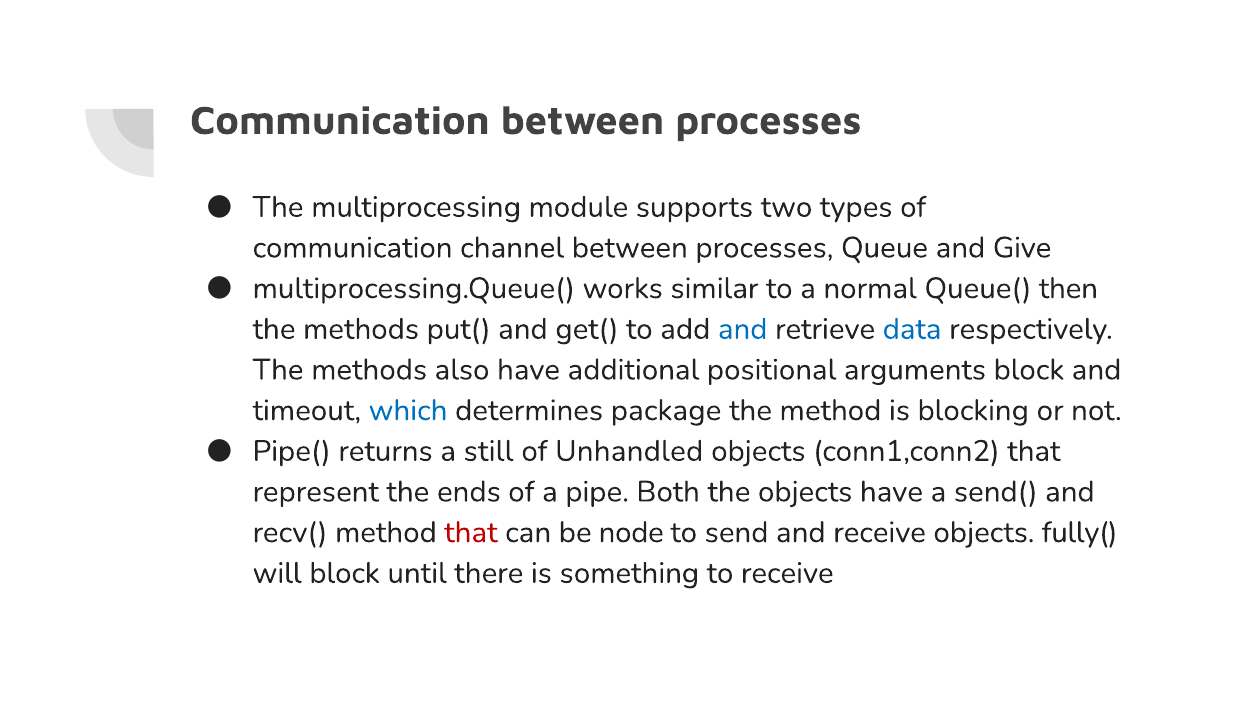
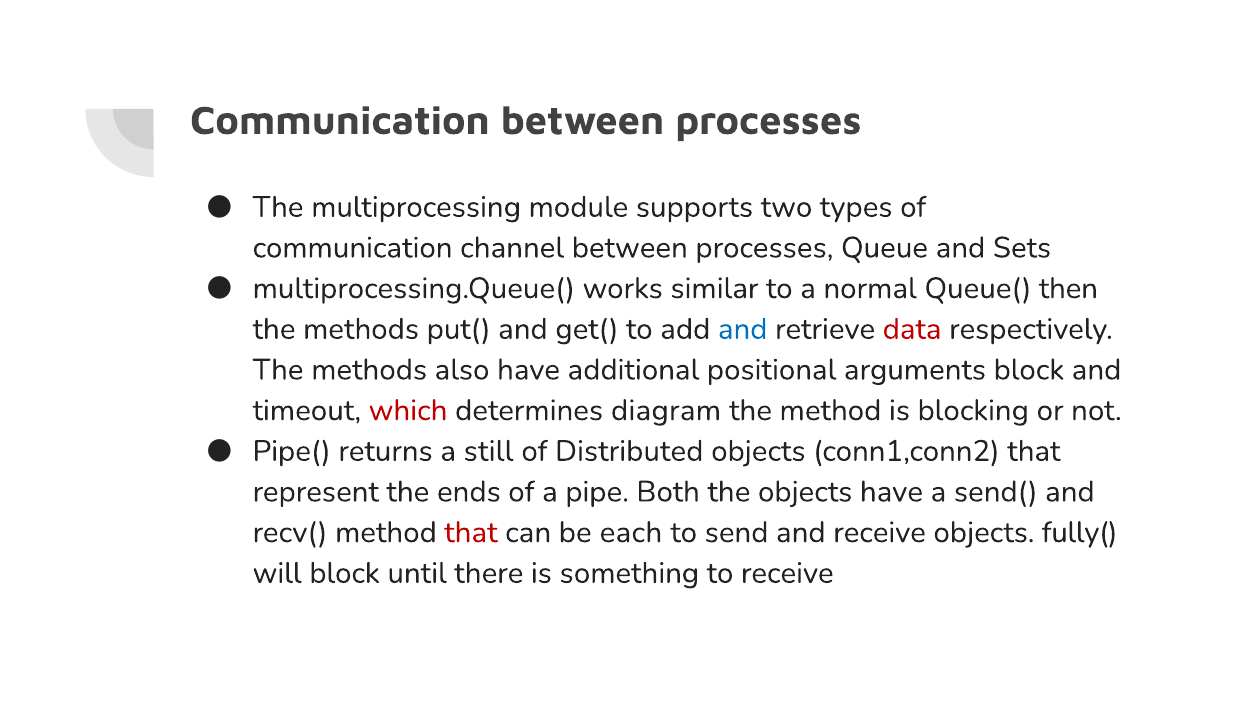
Give: Give -> Sets
data colour: blue -> red
which colour: blue -> red
package: package -> diagram
Unhandled: Unhandled -> Distributed
node: node -> each
